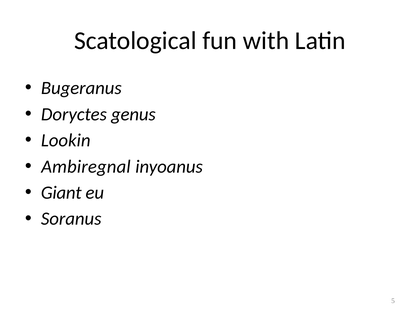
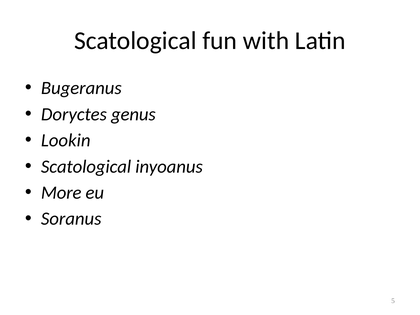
Ambiregnal at (86, 167): Ambiregnal -> Scatological
Giant: Giant -> More
